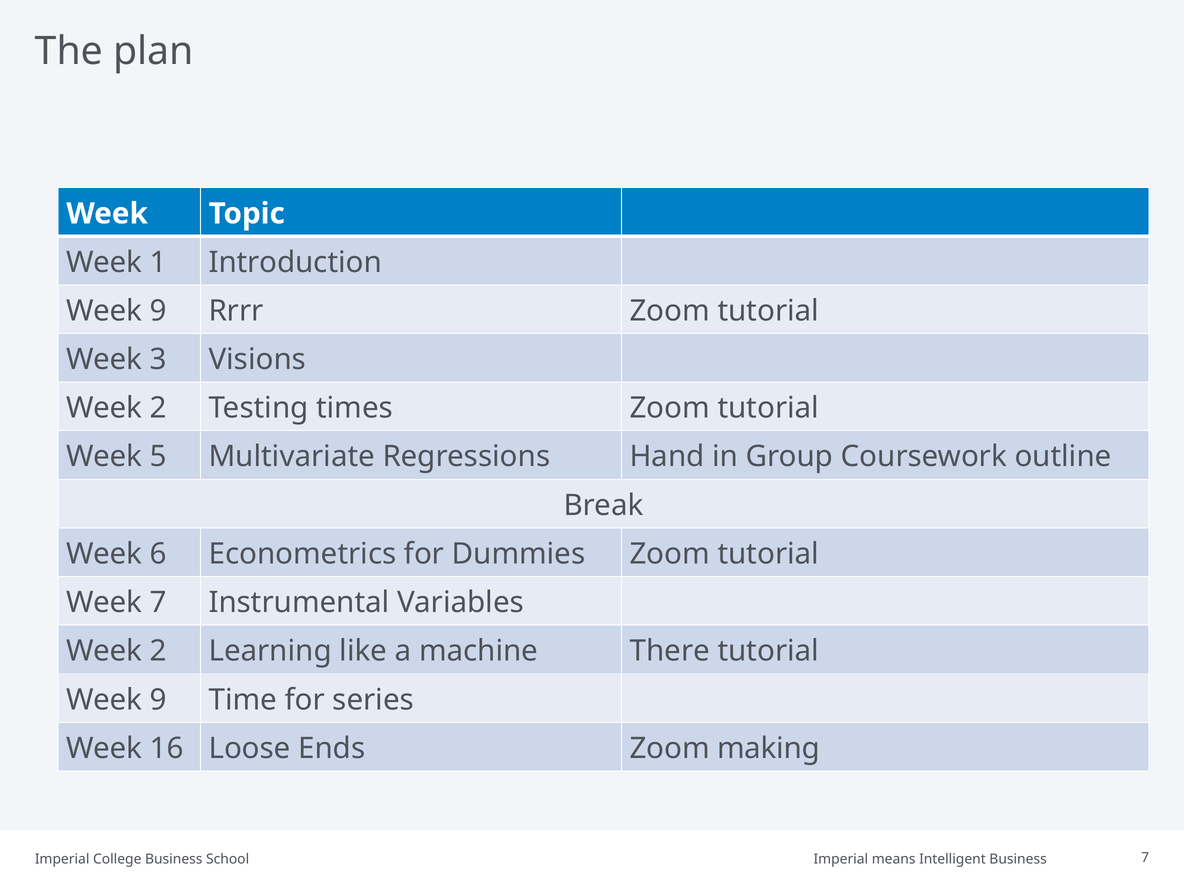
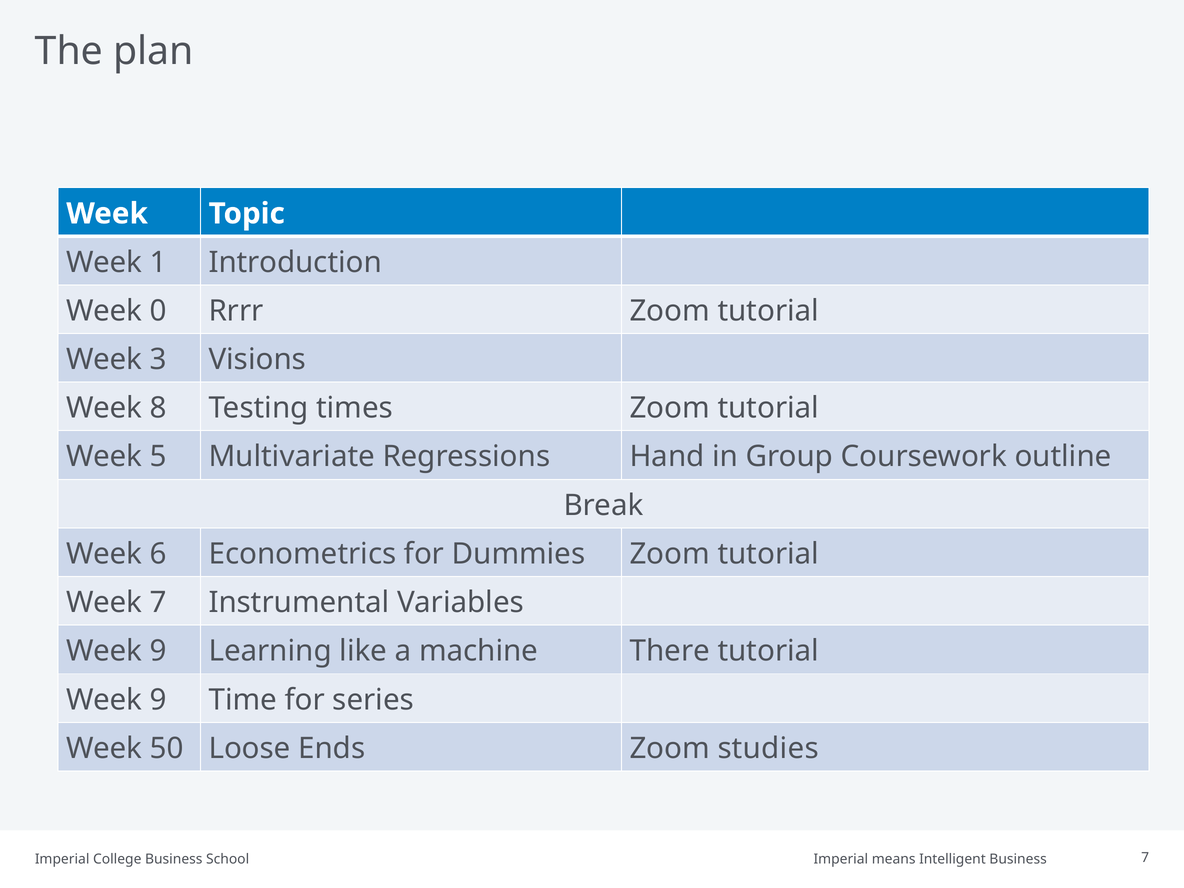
9 at (158, 311): 9 -> 0
2 at (158, 408): 2 -> 8
2 at (158, 651): 2 -> 9
16: 16 -> 50
making: making -> studies
